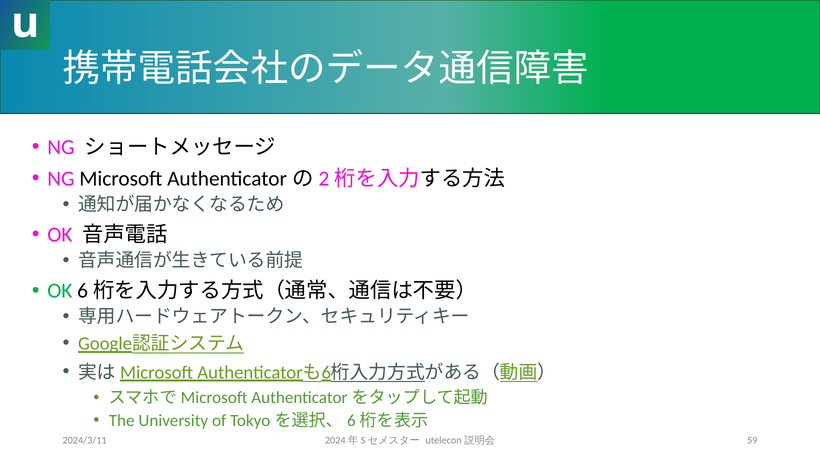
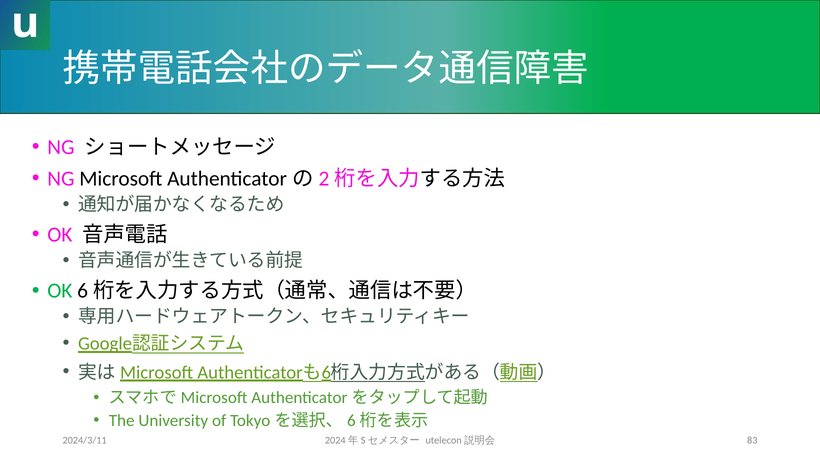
59: 59 -> 83
